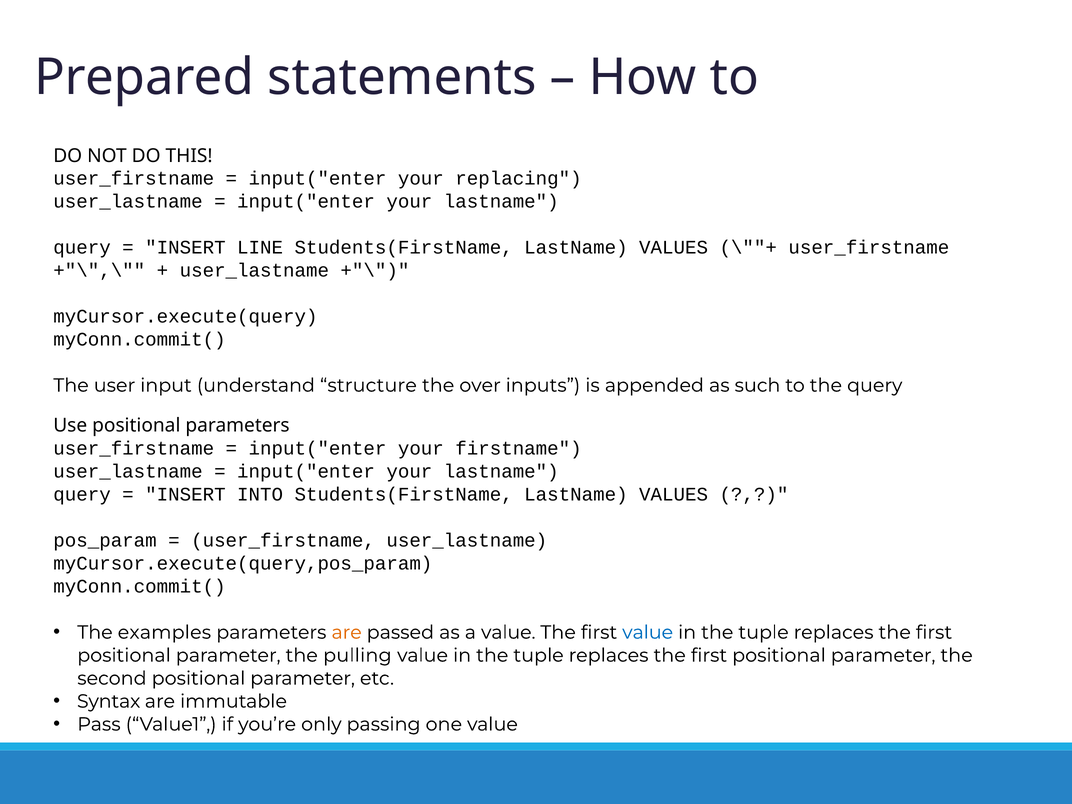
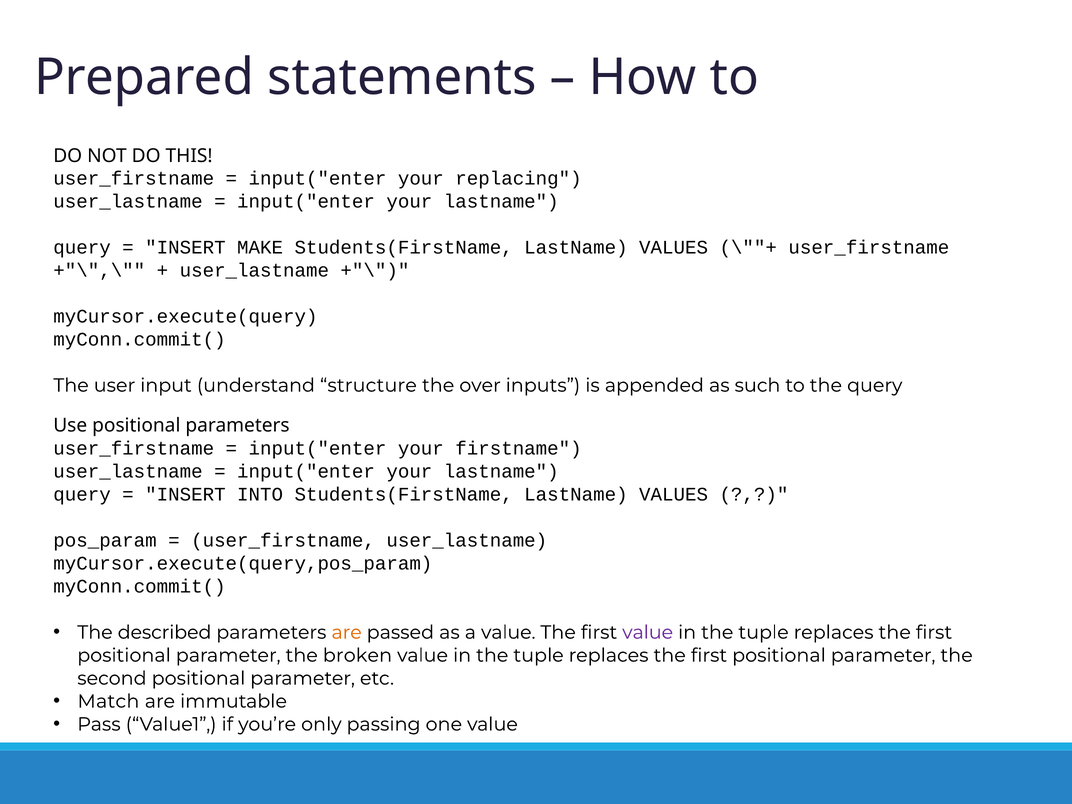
LINE: LINE -> MAKE
examples: examples -> described
value at (648, 632) colour: blue -> purple
pulling: pulling -> broken
Syntax: Syntax -> Match
